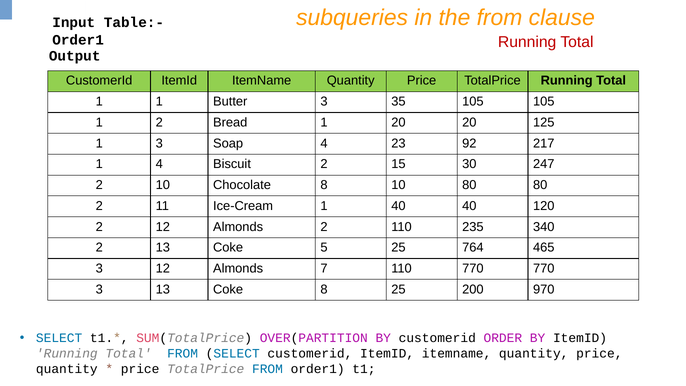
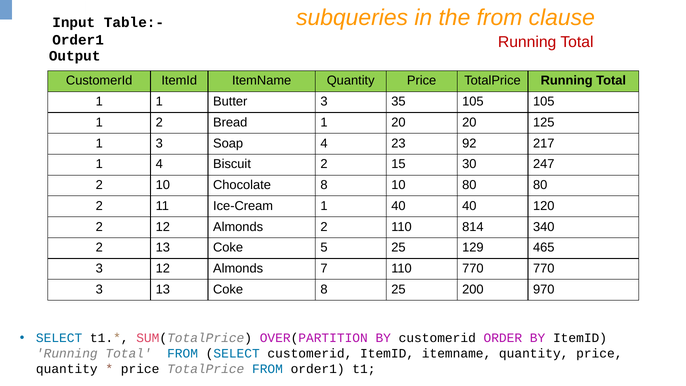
235: 235 -> 814
764: 764 -> 129
